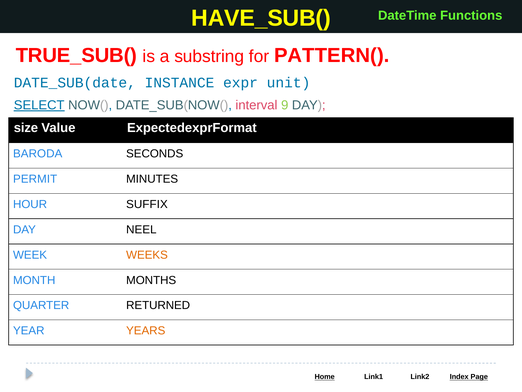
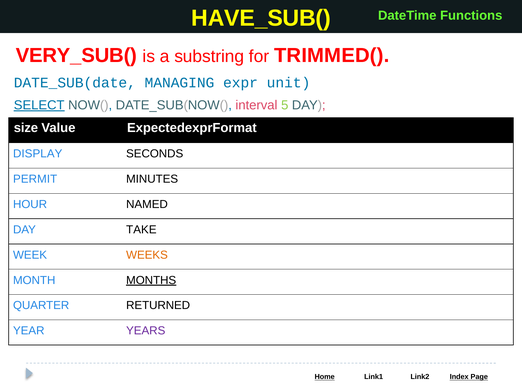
TRUE_SUB(: TRUE_SUB( -> VERY_SUB(
PATTERN(: PATTERN( -> TRIMMED(
INSTANCE: INSTANCE -> MANAGING
9: 9 -> 5
BARODA: BARODA -> DISPLAY
SUFFIX: SUFFIX -> NAMED
NEEL: NEEL -> TAKE
MONTHS underline: none -> present
YEARS colour: orange -> purple
